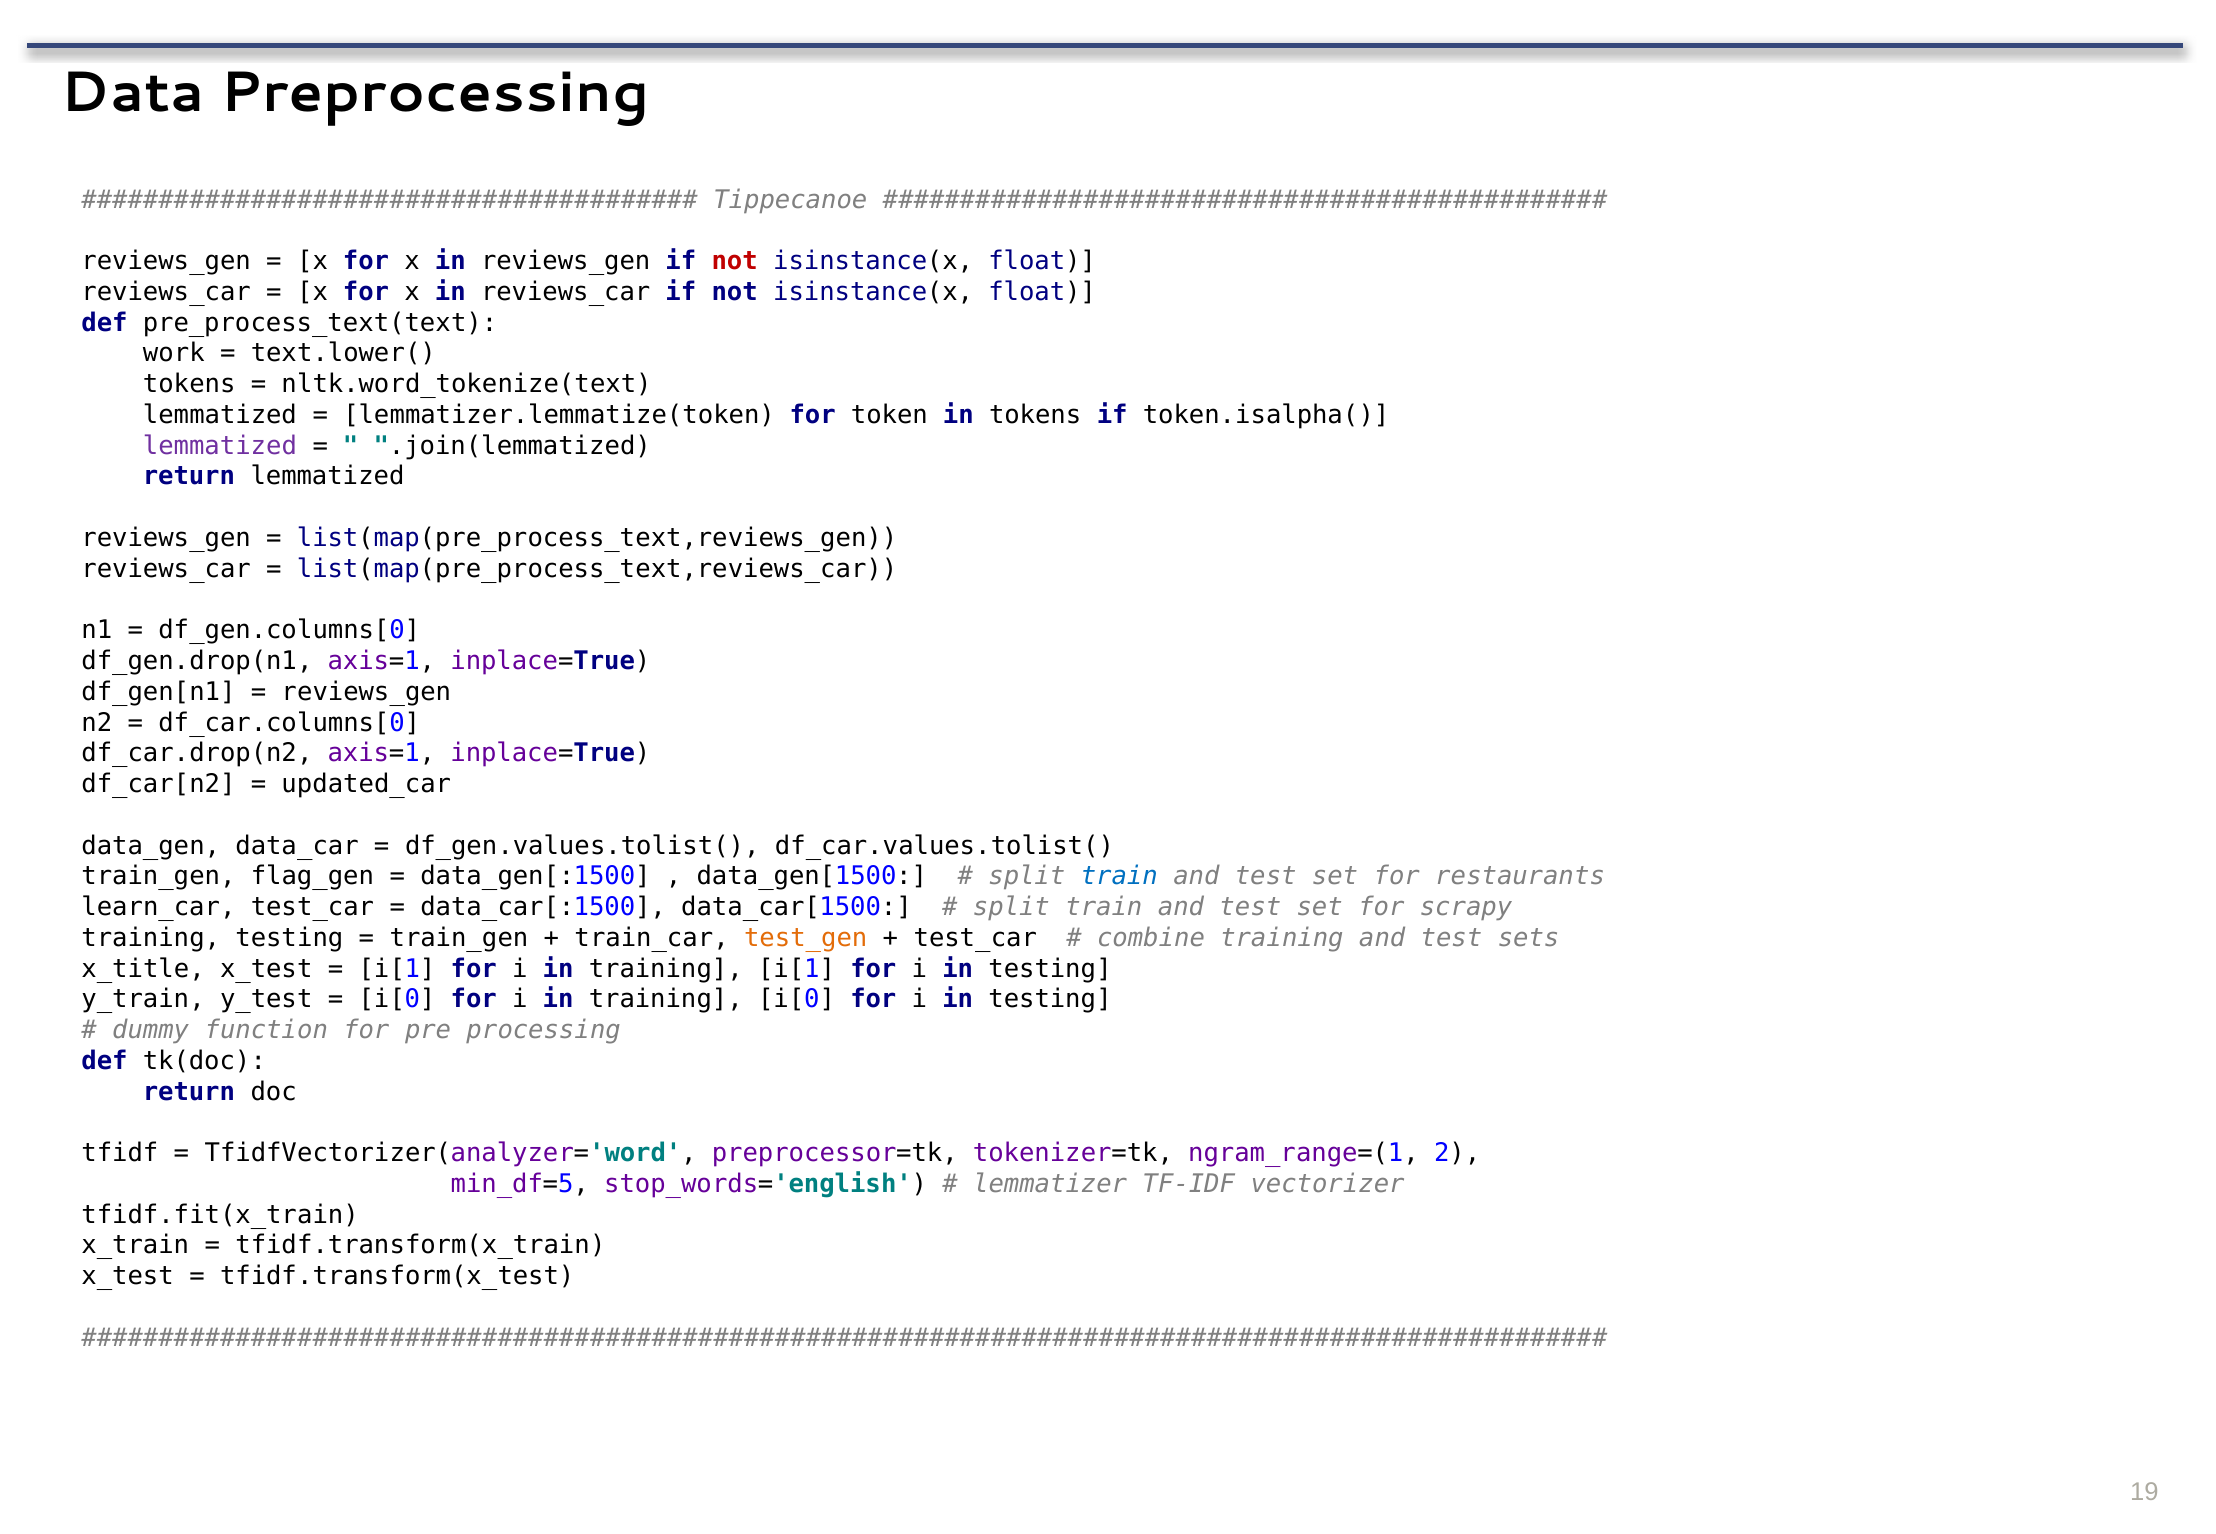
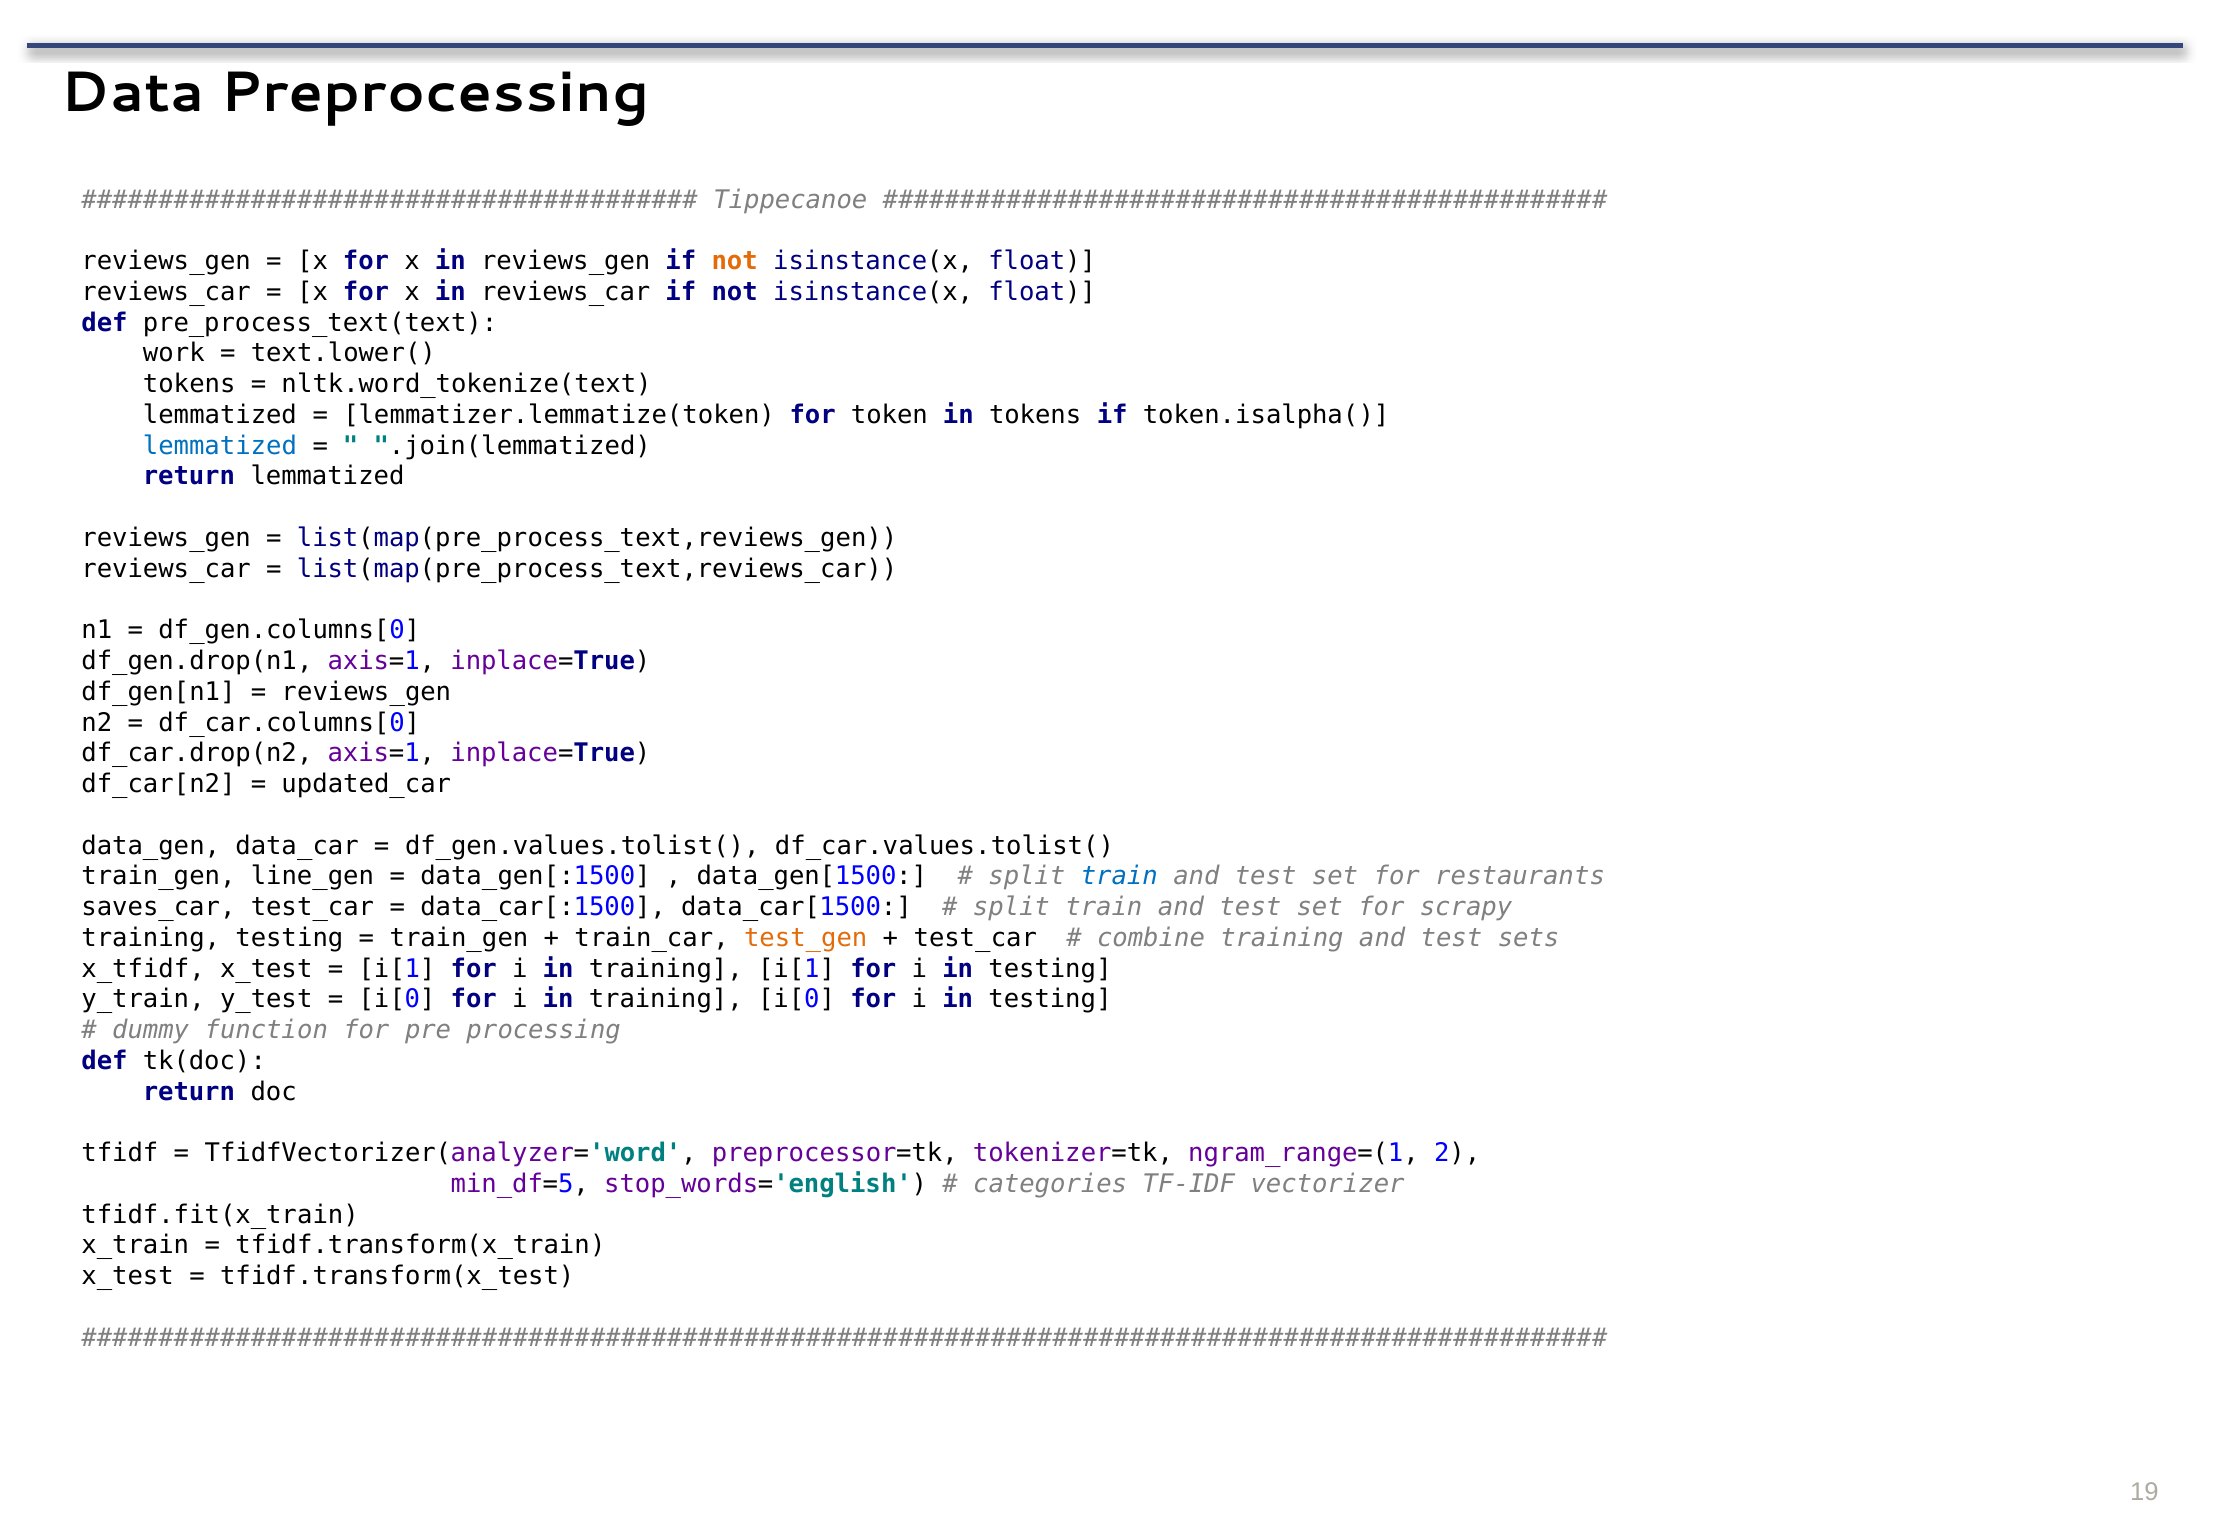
not at (735, 261) colour: red -> orange
lemmatized at (220, 446) colour: purple -> blue
flag_gen: flag_gen -> line_gen
learn_car: learn_car -> saves_car
x_title: x_title -> x_tfidf
lemmatizer: lemmatizer -> categories
